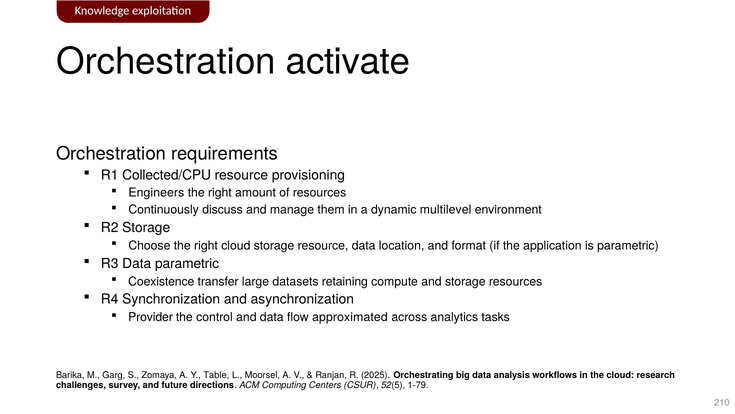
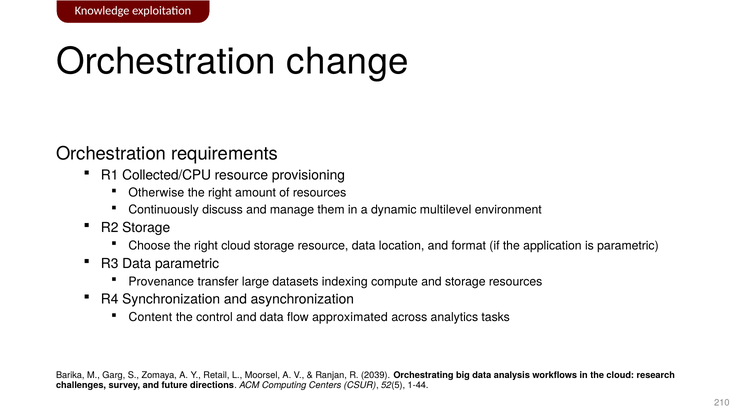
activate: activate -> change
Engineers: Engineers -> Otherwise
Coexistence: Coexistence -> Provenance
retaining: retaining -> indexing
Provider: Provider -> Content
Table: Table -> Retail
2025: 2025 -> 2039
1-79: 1-79 -> 1-44
